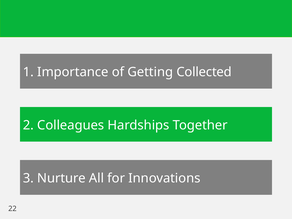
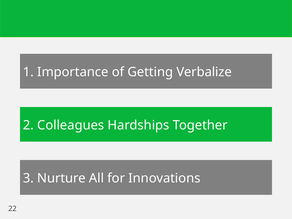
Collected: Collected -> Verbalize
